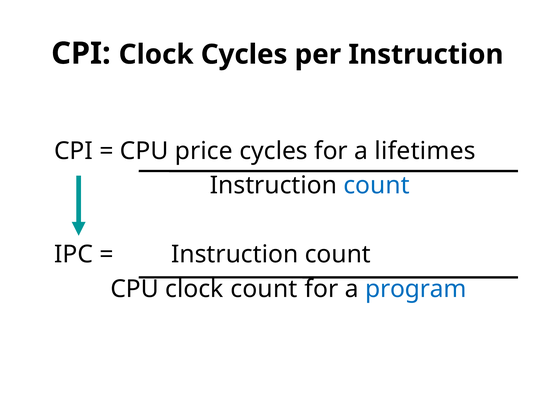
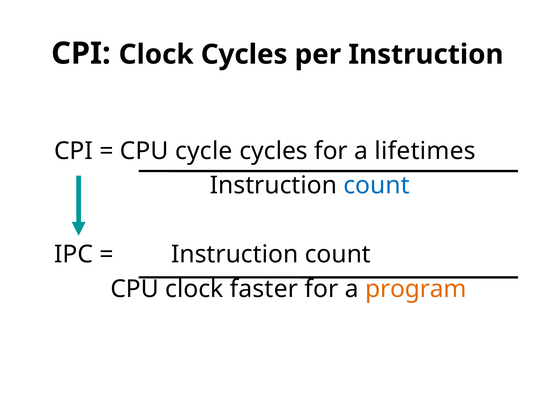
price: price -> cycle
clock count: count -> faster
program colour: blue -> orange
